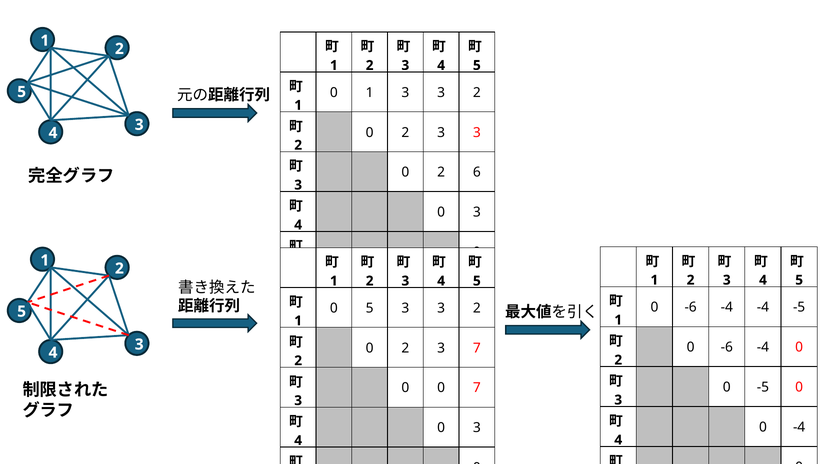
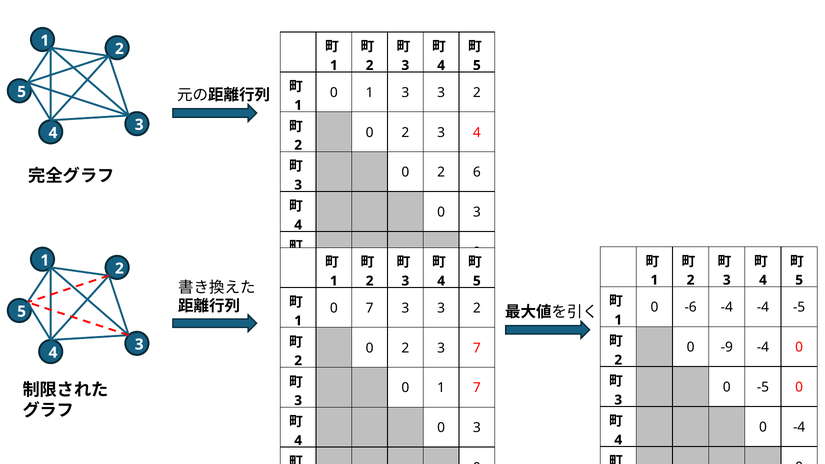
2 3 3: 3 -> 4
0 5: 5 -> 7
-6 at (727, 347): -6 -> -9
0 at (441, 388): 0 -> 1
